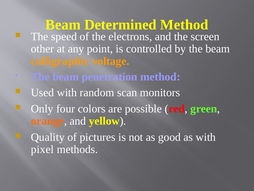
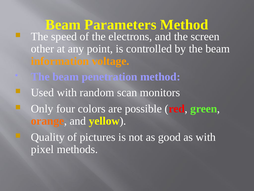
Determined: Determined -> Parameters
calligraphic: calligraphic -> information
